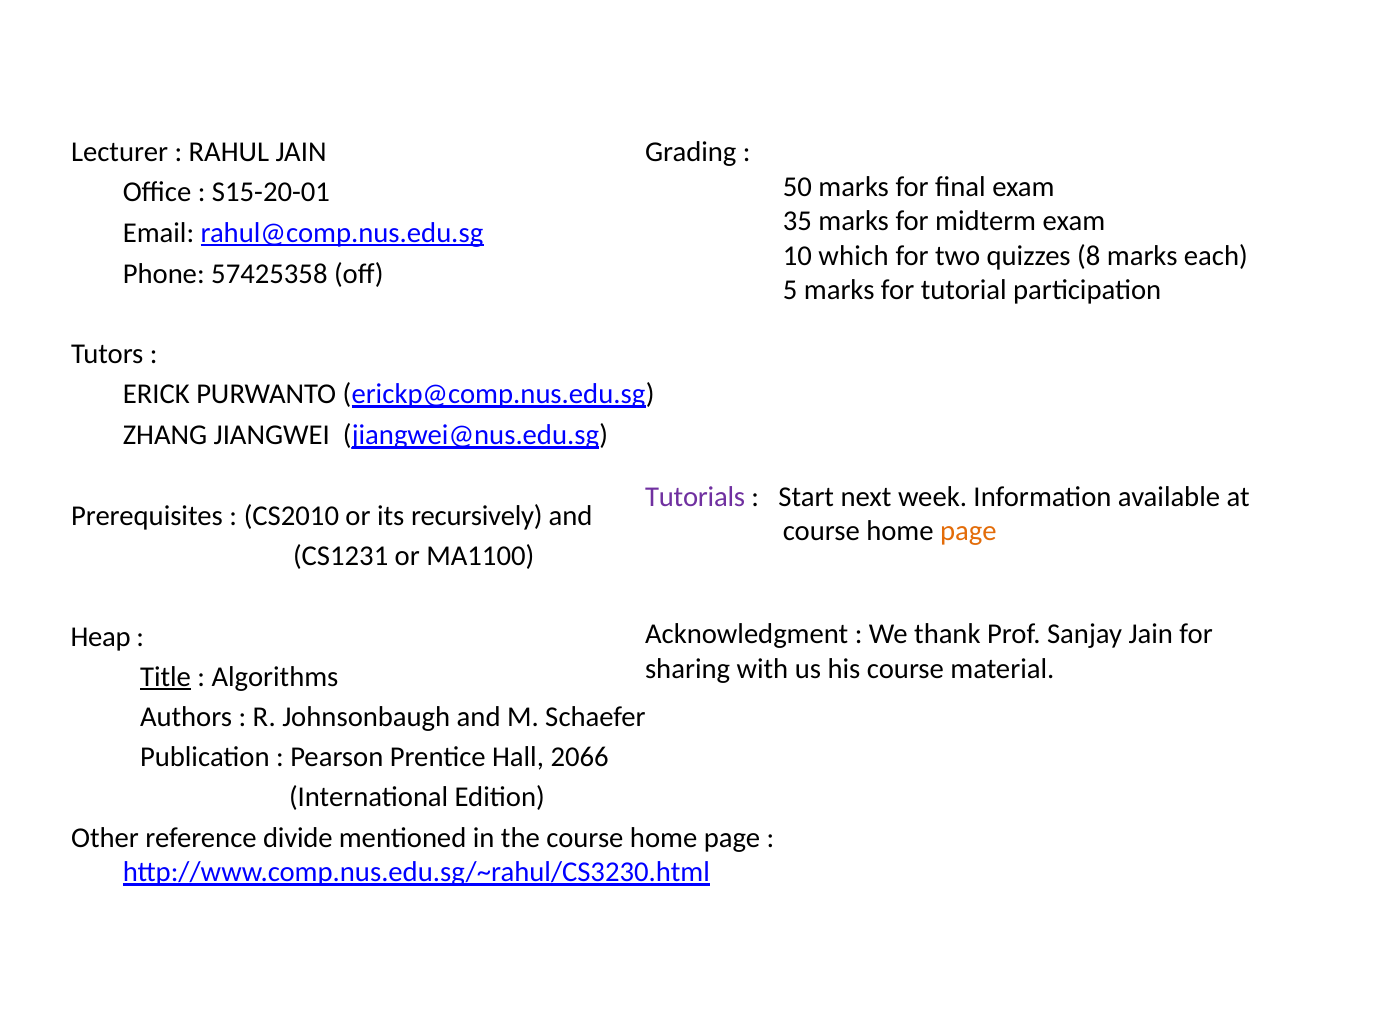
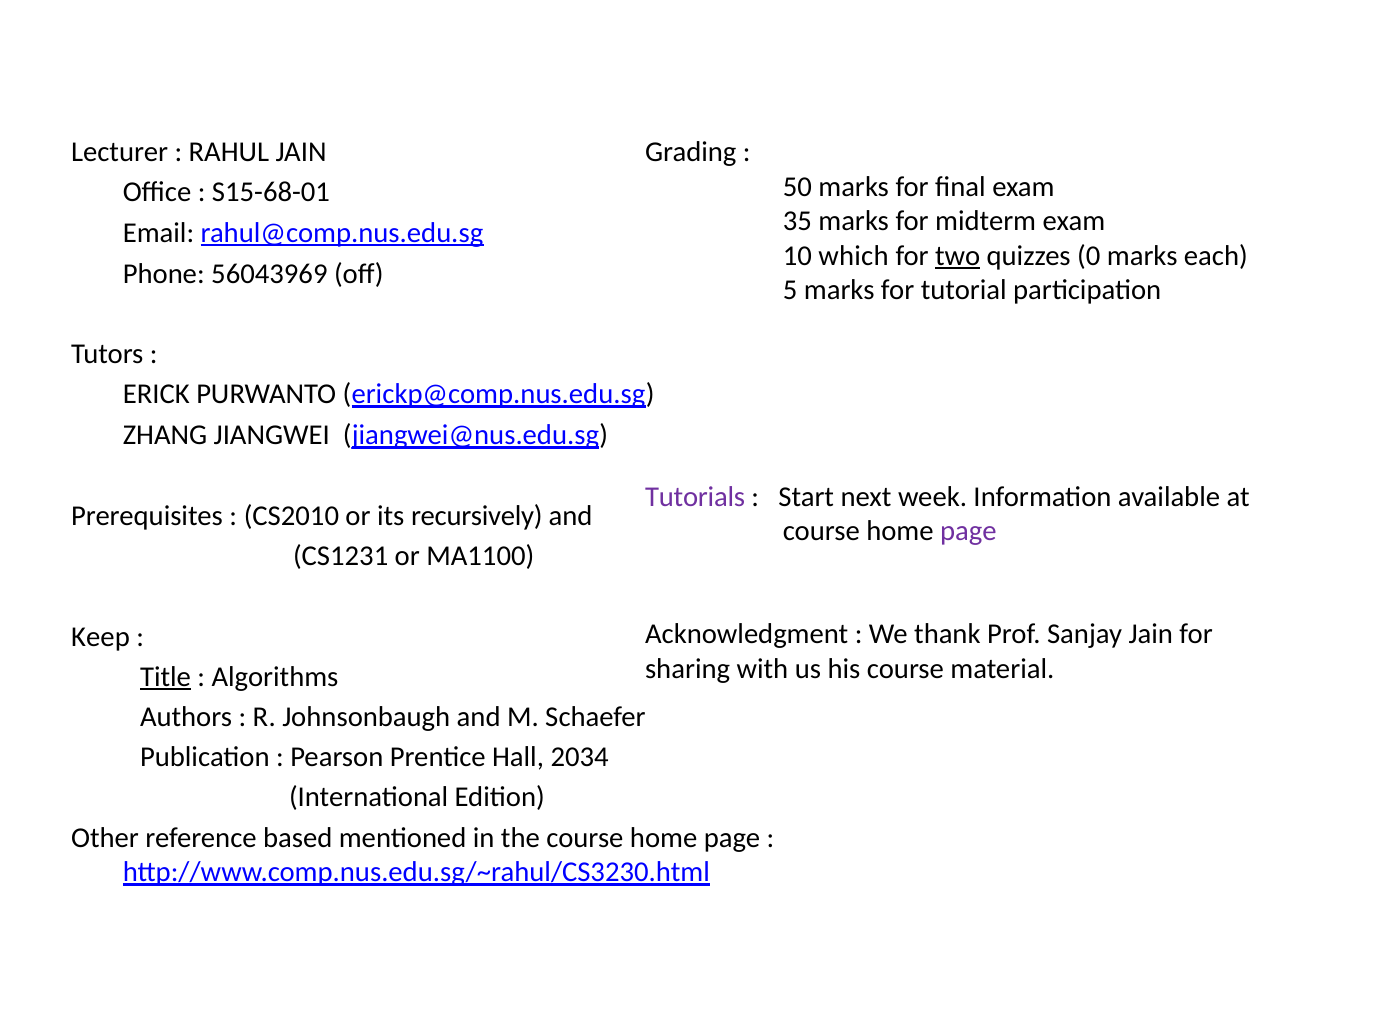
S15-20-01: S15-20-01 -> S15-68-01
two underline: none -> present
8: 8 -> 0
57425358: 57425358 -> 56043969
page at (968, 531) colour: orange -> purple
Heap: Heap -> Keep
2066: 2066 -> 2034
divide: divide -> based
